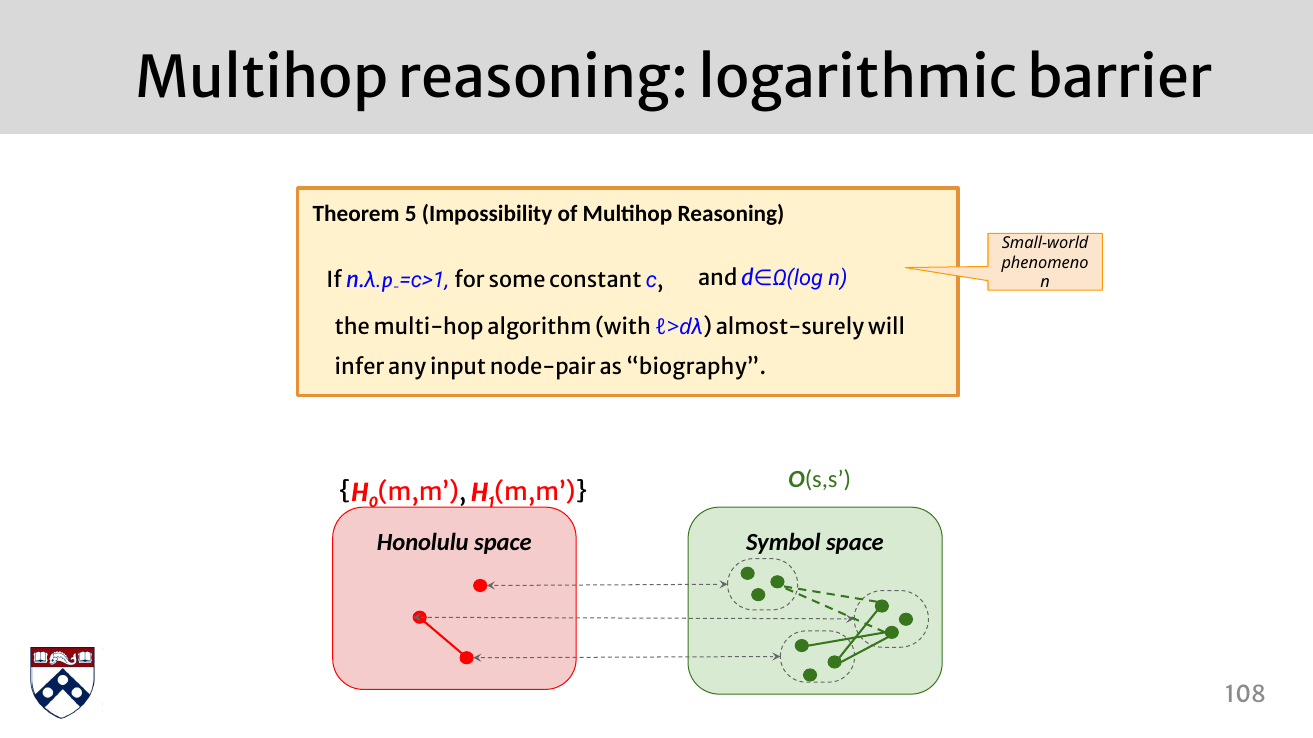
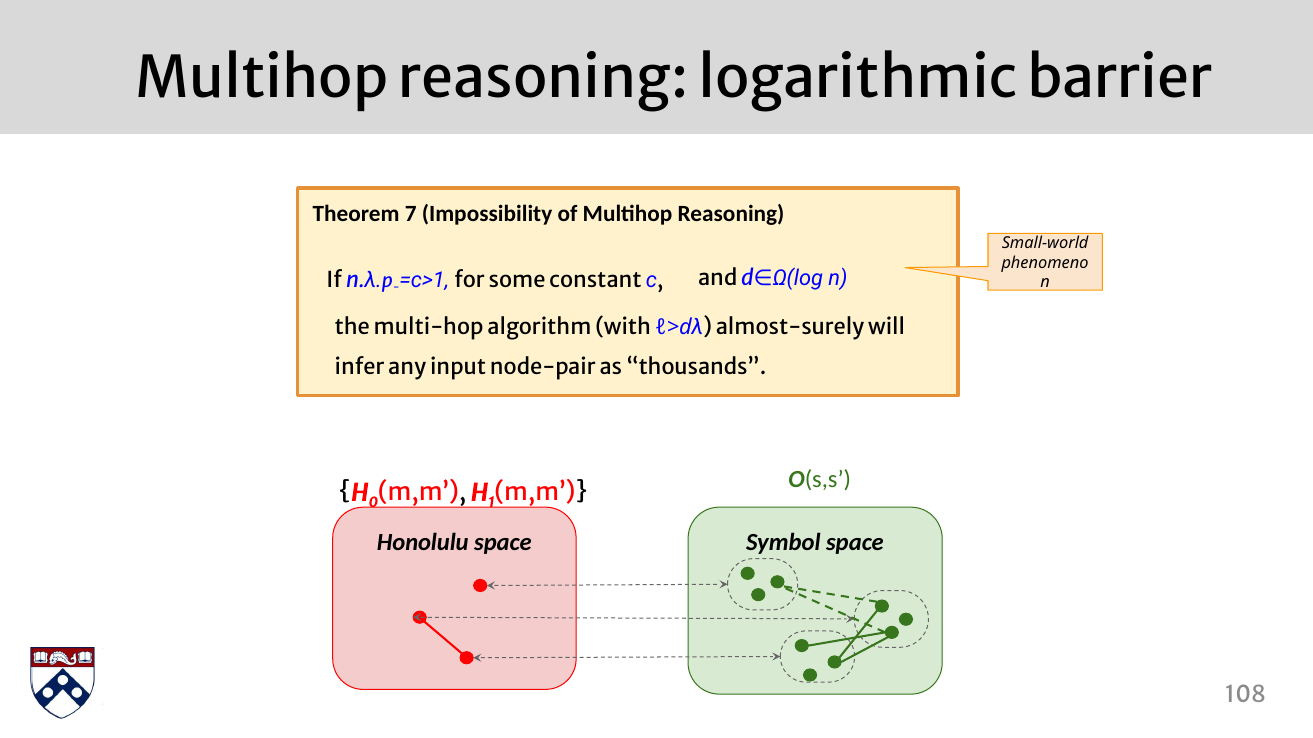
5: 5 -> 7
biography: biography -> thousands
